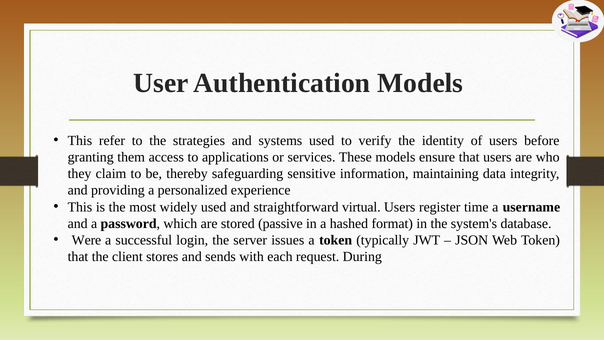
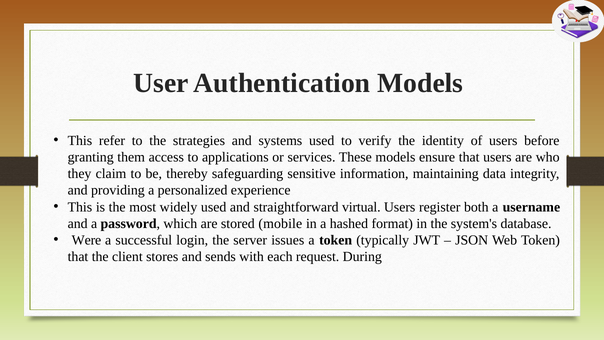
time: time -> both
passive: passive -> mobile
